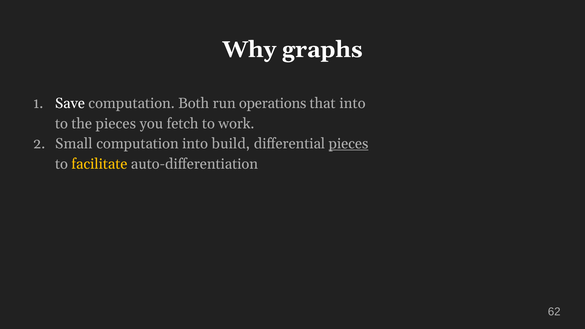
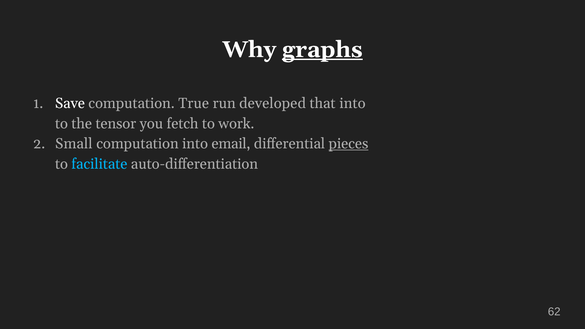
graphs underline: none -> present
Both: Both -> True
operations: operations -> developed
the pieces: pieces -> tensor
build: build -> email
facilitate colour: yellow -> light blue
